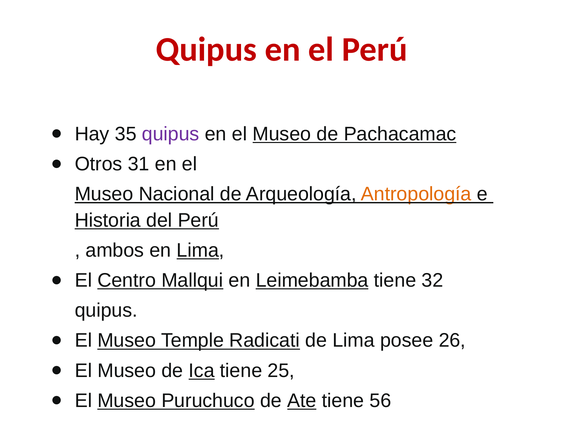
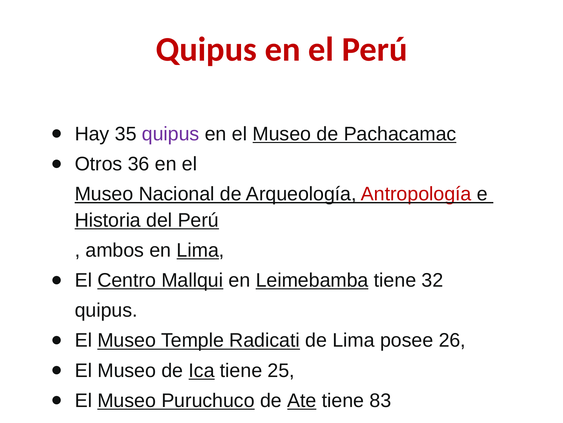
31: 31 -> 36
Antropología colour: orange -> red
56: 56 -> 83
